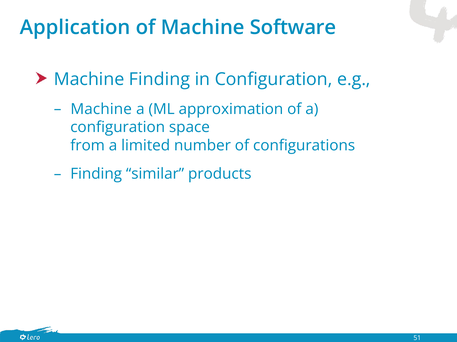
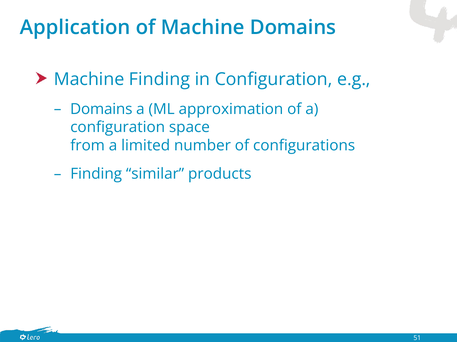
Machine Software: Software -> Domains
Machine at (101, 109): Machine -> Domains
